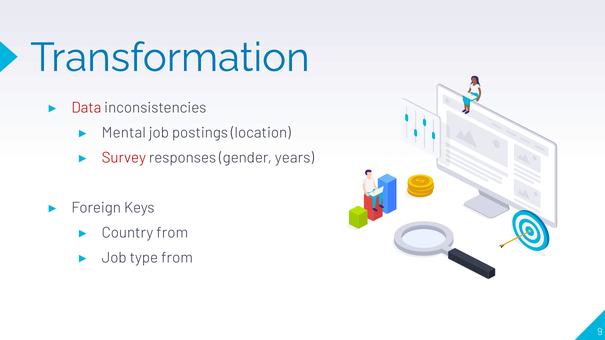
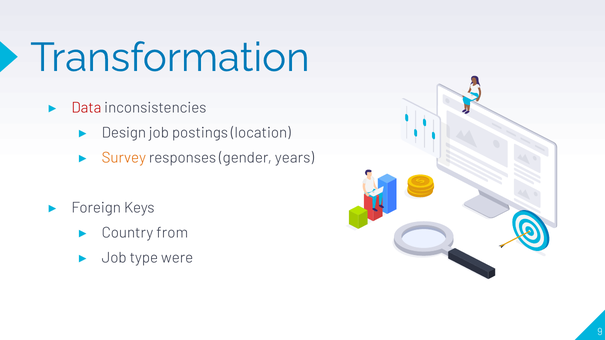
Mental: Mental -> Design
Survey colour: red -> orange
type from: from -> were
